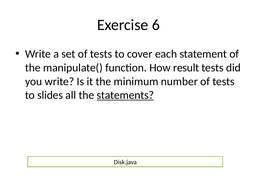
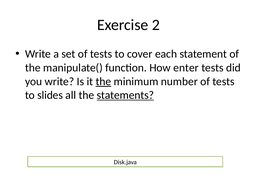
6: 6 -> 2
result: result -> enter
the at (103, 81) underline: none -> present
